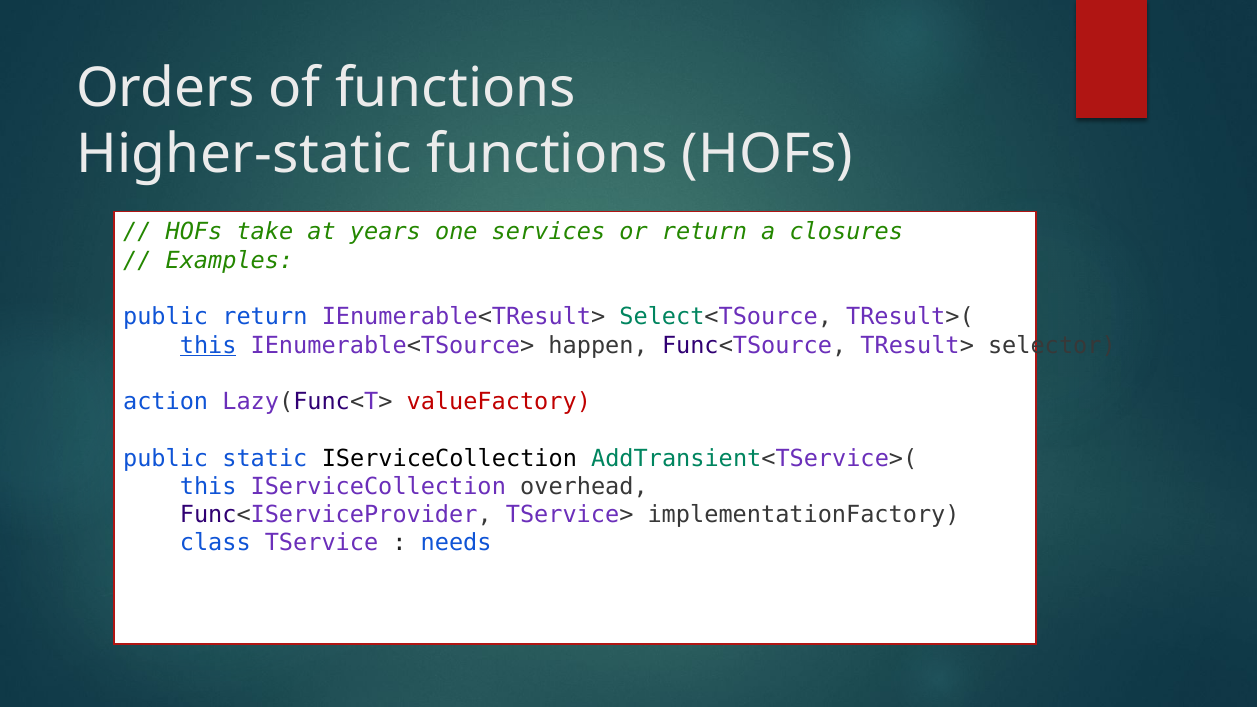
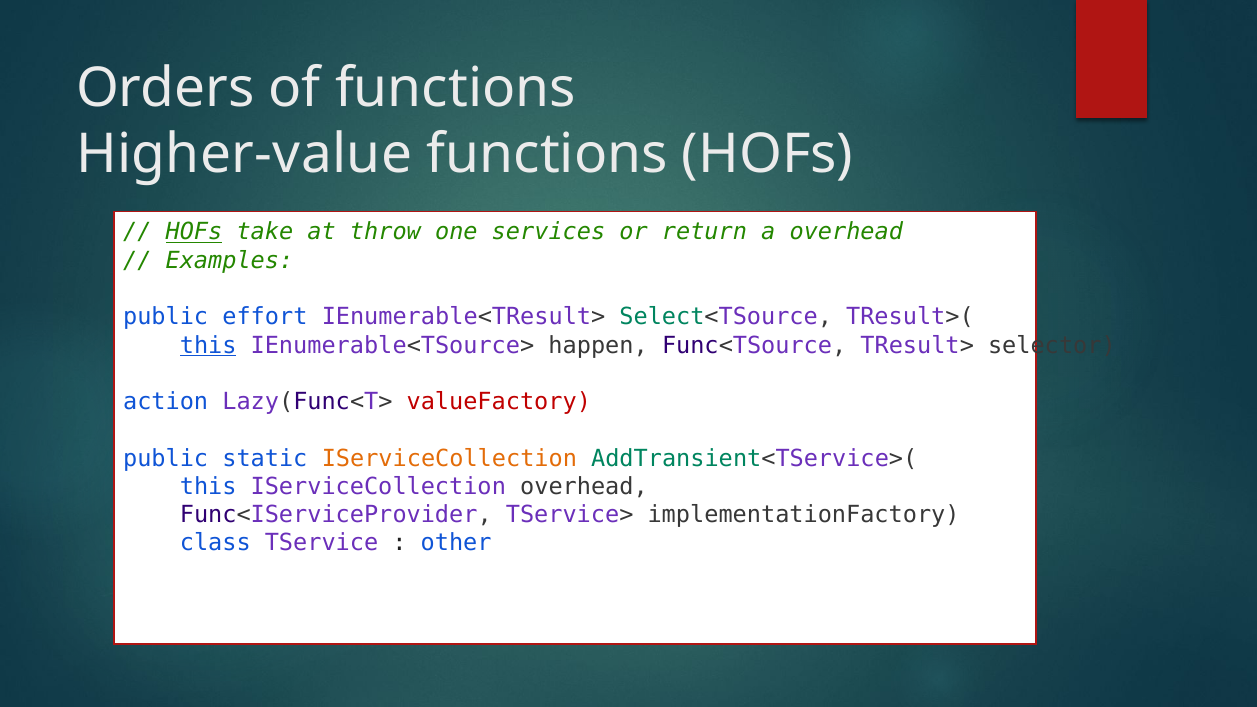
Higher-static: Higher-static -> Higher-value
HOFs at (194, 232) underline: none -> present
years: years -> throw
a closures: closures -> overhead
public return: return -> effort
IServiceCollection at (449, 458) colour: black -> orange
needs: needs -> other
